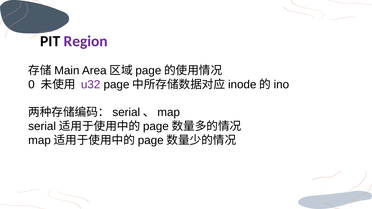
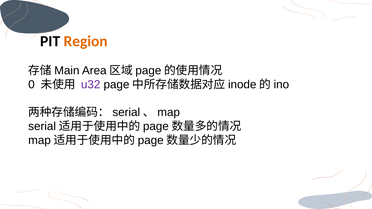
Region colour: purple -> orange
